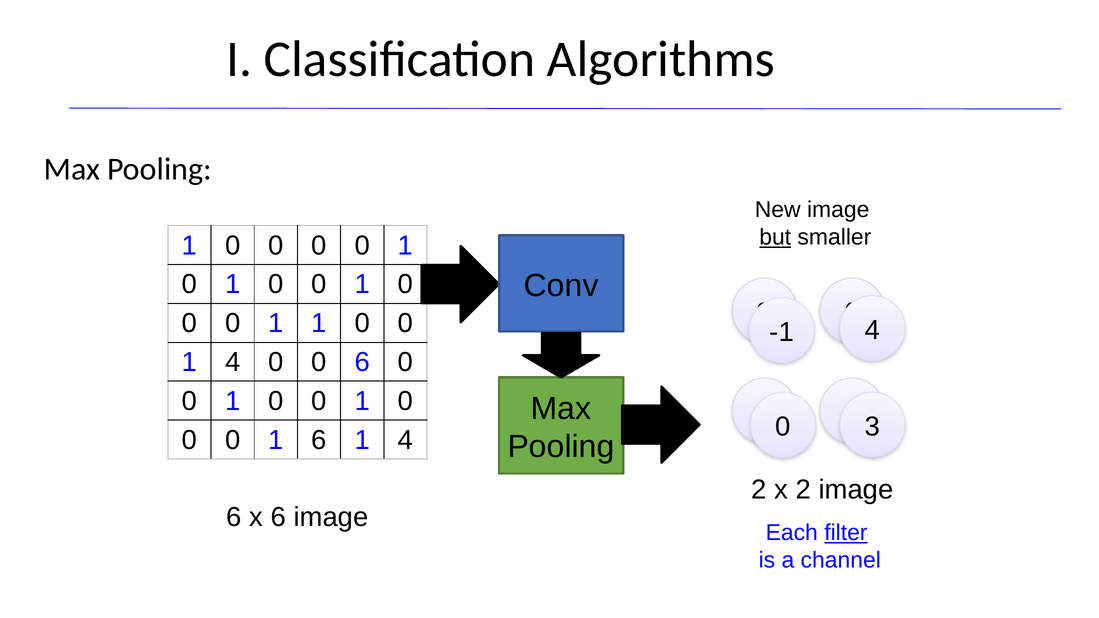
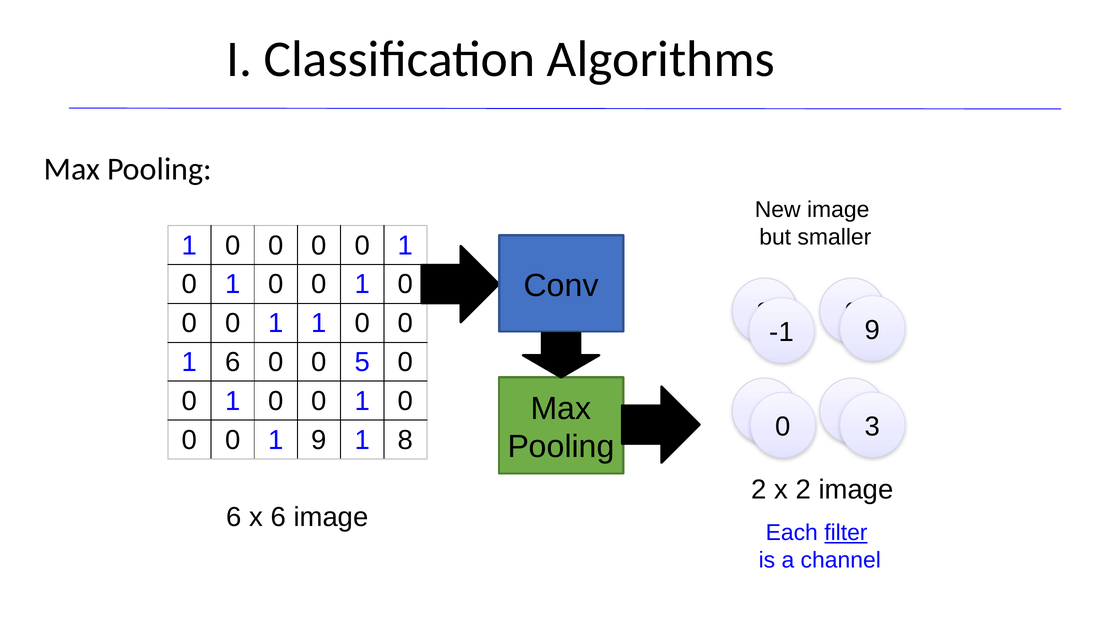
but underline: present -> none
-1 4: 4 -> 9
4 at (233, 362): 4 -> 6
0 6: 6 -> 5
1 6: 6 -> 9
4 at (405, 440): 4 -> 8
